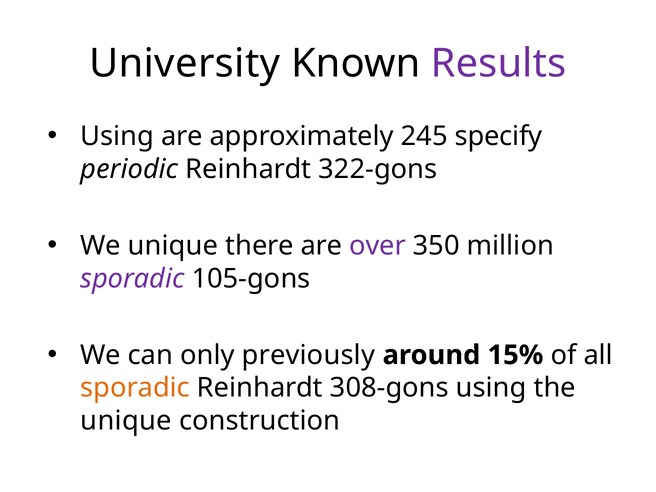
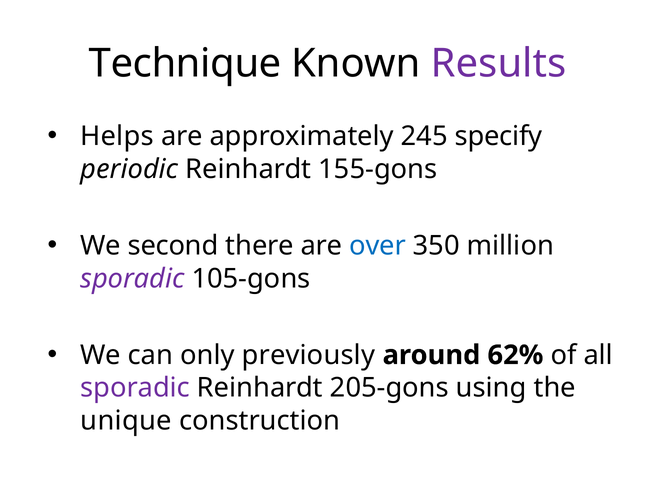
University: University -> Technique
Using at (117, 136): Using -> Helps
322-gons: 322-gons -> 155-gons
We unique: unique -> second
over colour: purple -> blue
15%: 15% -> 62%
sporadic at (135, 388) colour: orange -> purple
308-gons: 308-gons -> 205-gons
